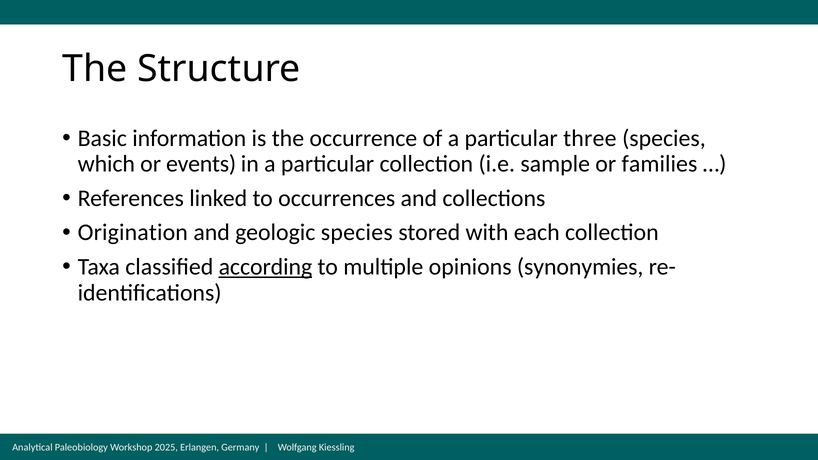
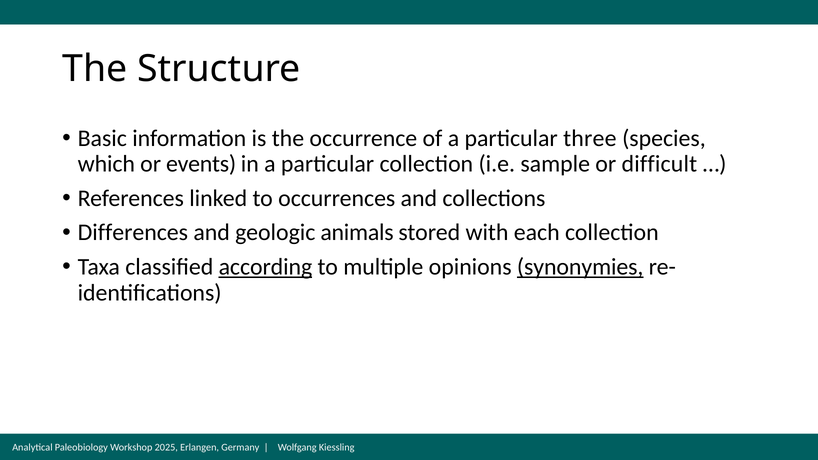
families: families -> difficult
Origination: Origination -> Differences
geologic species: species -> animals
synonymies underline: none -> present
